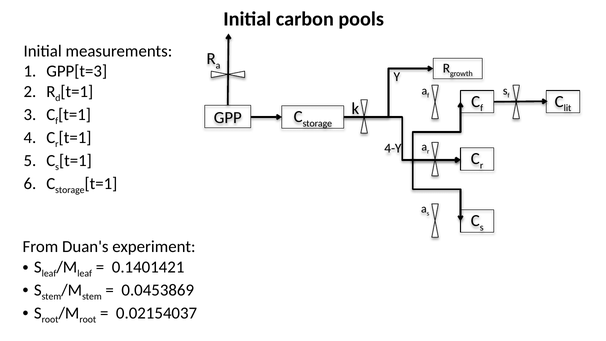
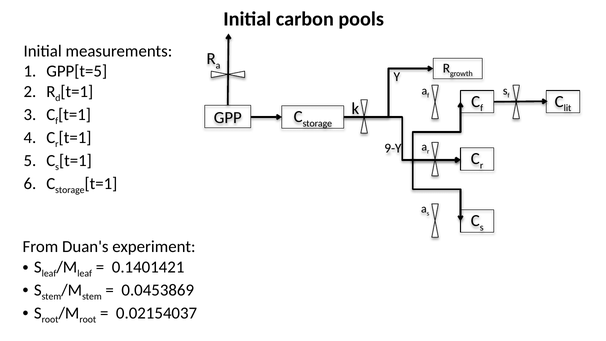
GPP[t=3: GPP[t=3 -> GPP[t=5
4-Y: 4-Y -> 9-Y
